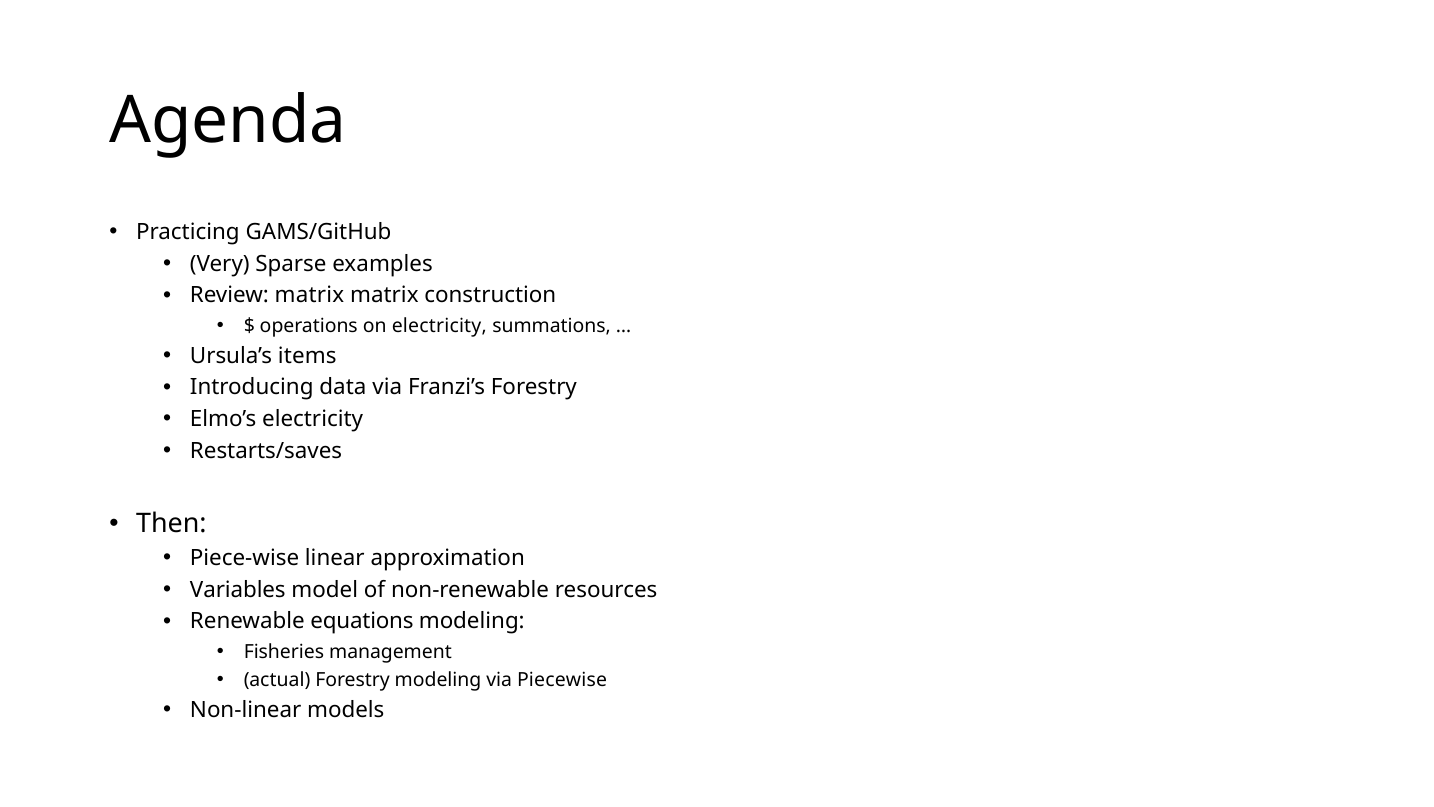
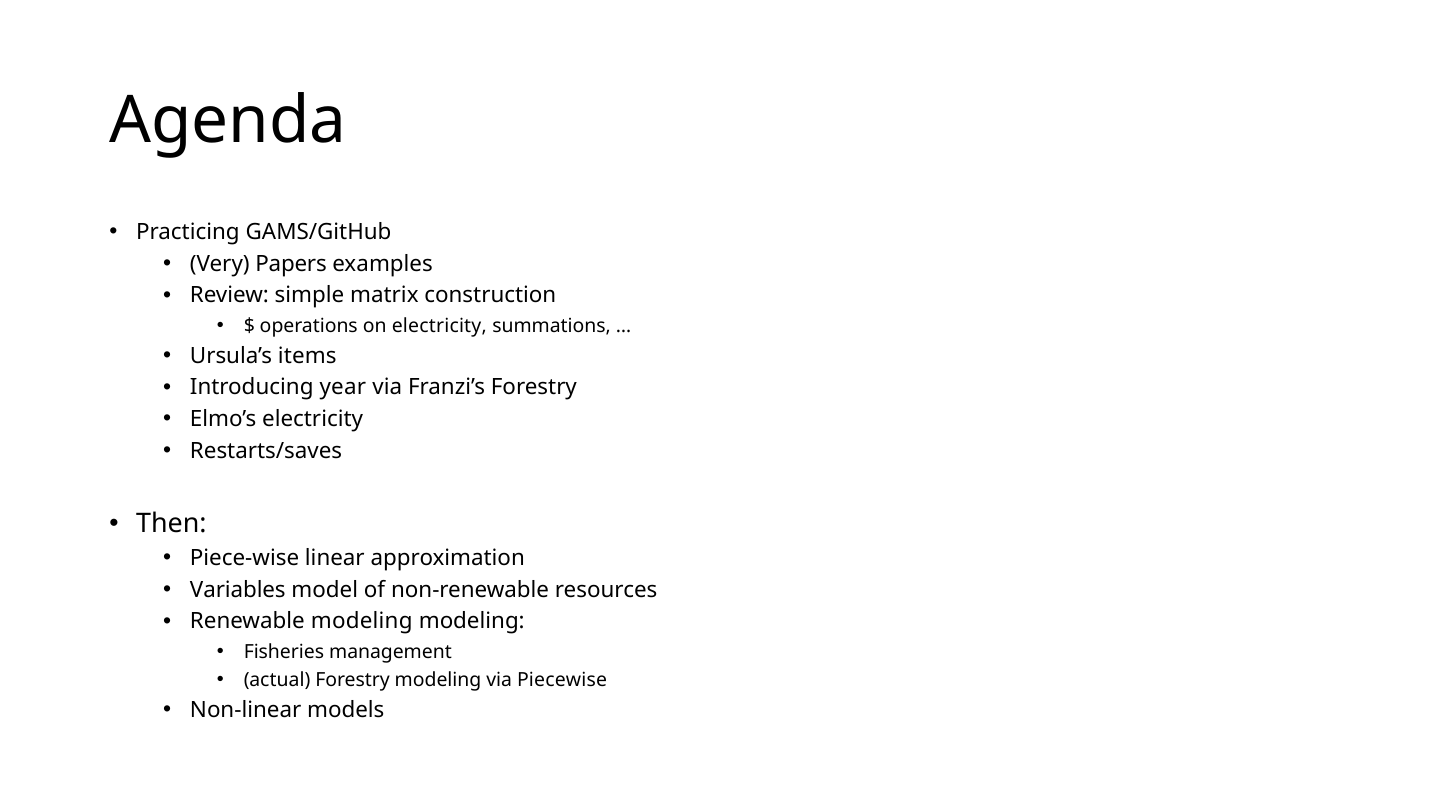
Sparse: Sparse -> Papers
Review matrix: matrix -> simple
data: data -> year
Renewable equations: equations -> modeling
